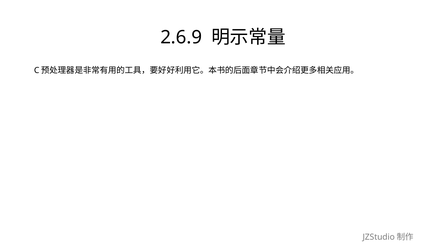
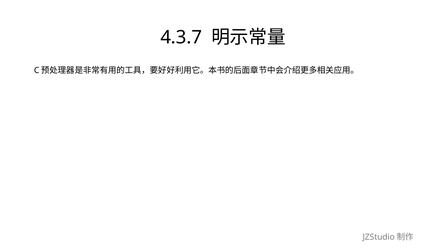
2.6.9: 2.6.9 -> 4.3.7
